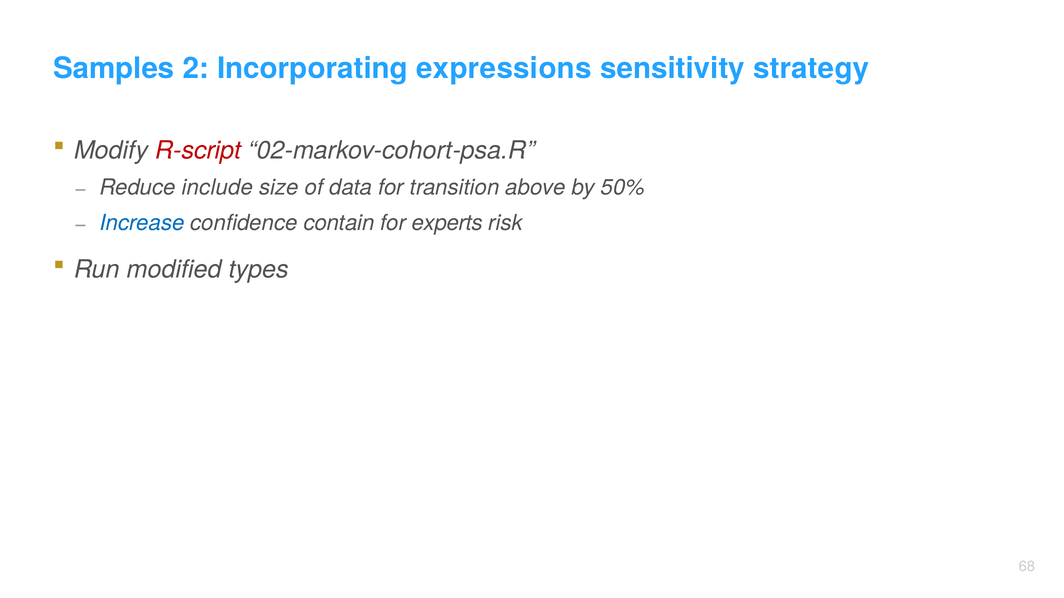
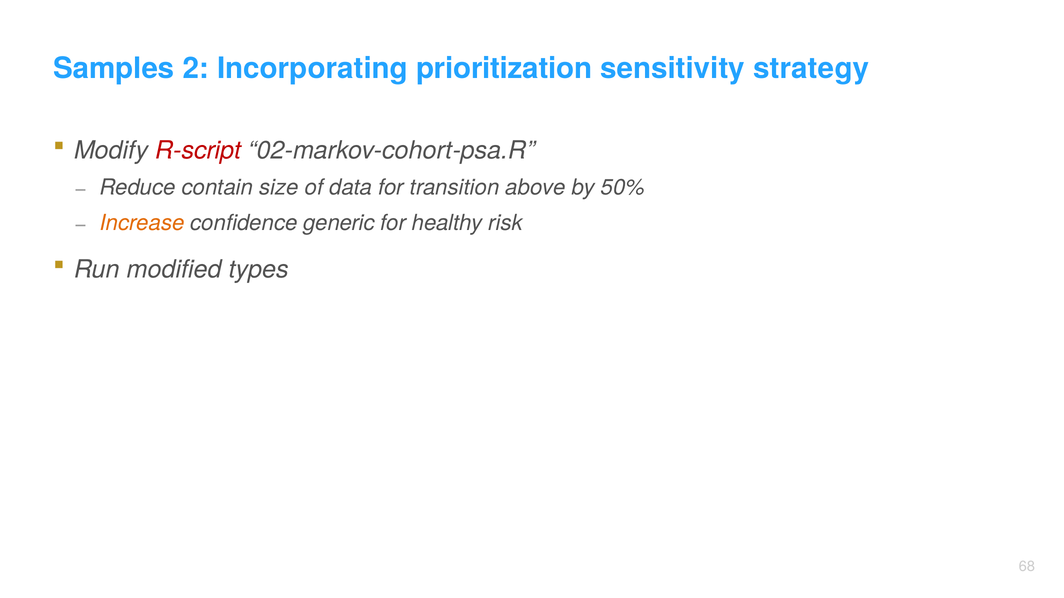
expressions: expressions -> prioritization
include: include -> contain
Increase colour: blue -> orange
contain: contain -> generic
experts: experts -> healthy
